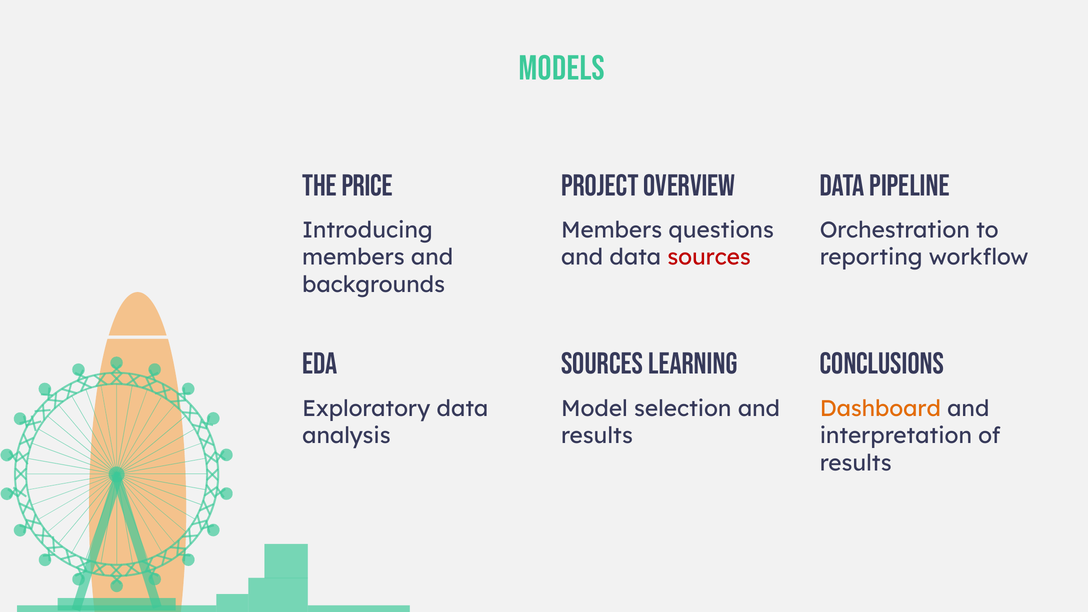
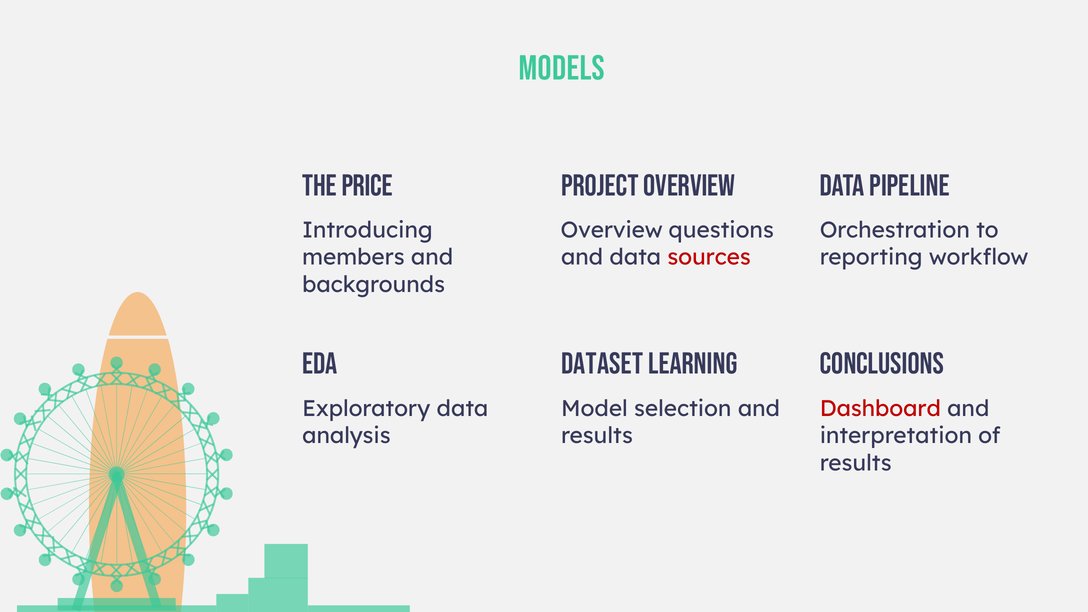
Members at (612, 230): Members -> Overview
Sources at (602, 364): Sources -> Dataset
Dashboard colour: orange -> red
